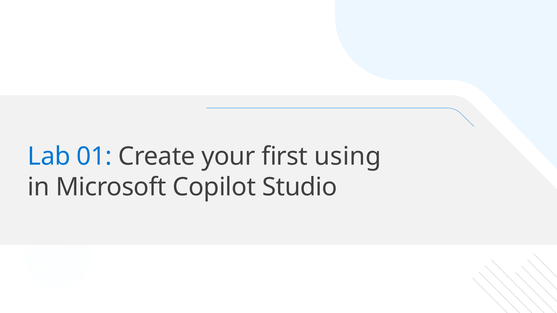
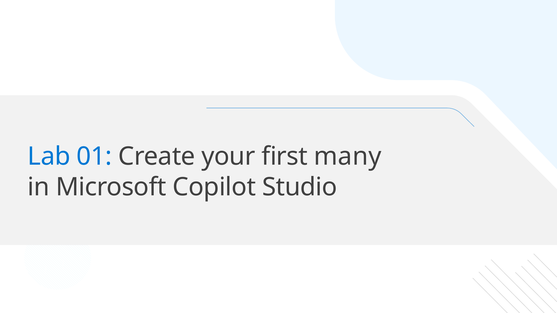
using: using -> many
